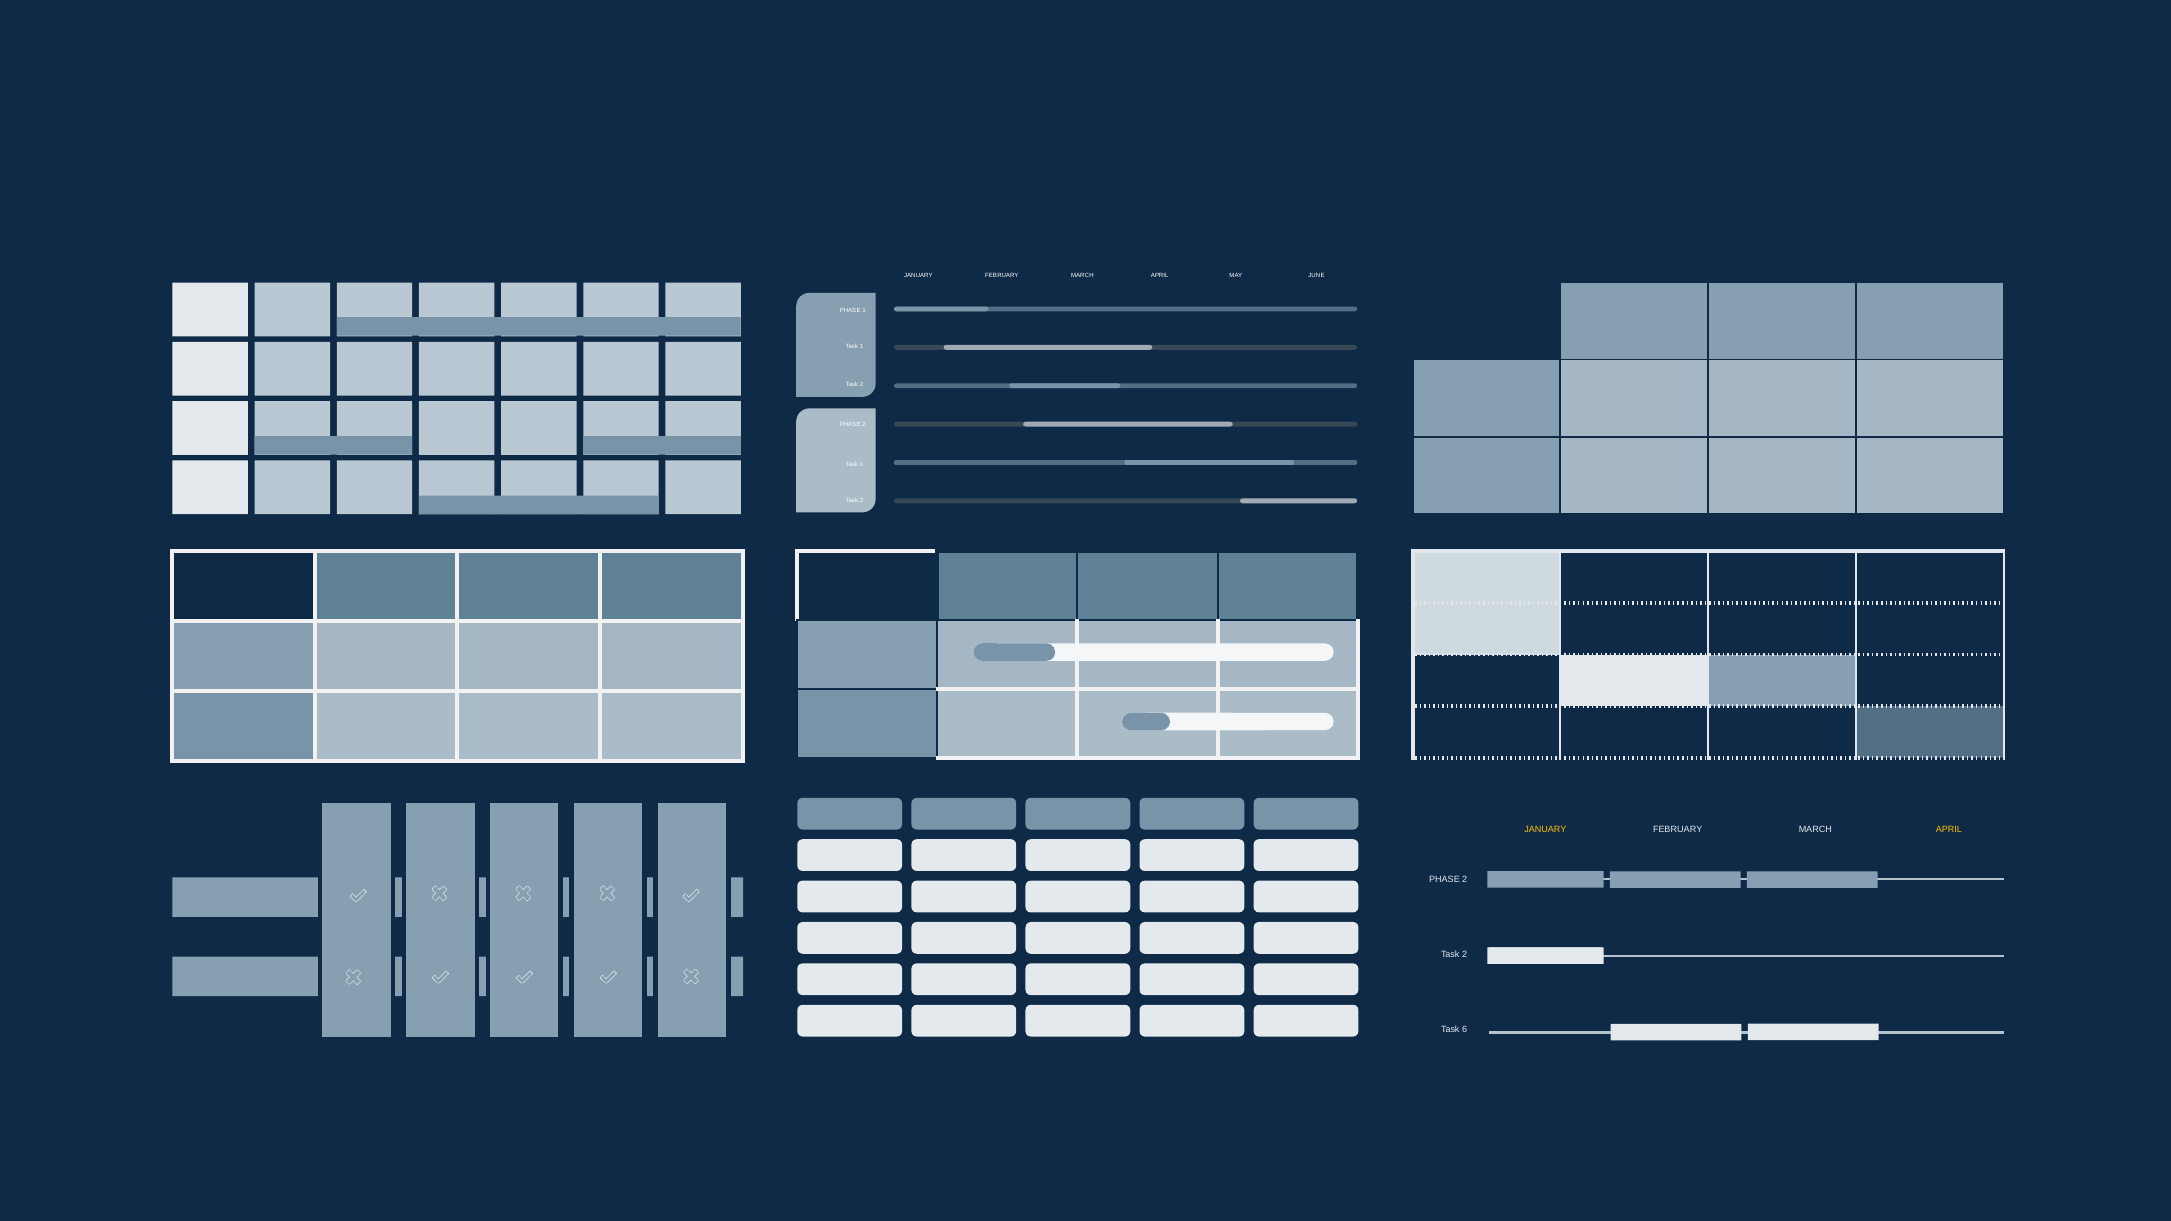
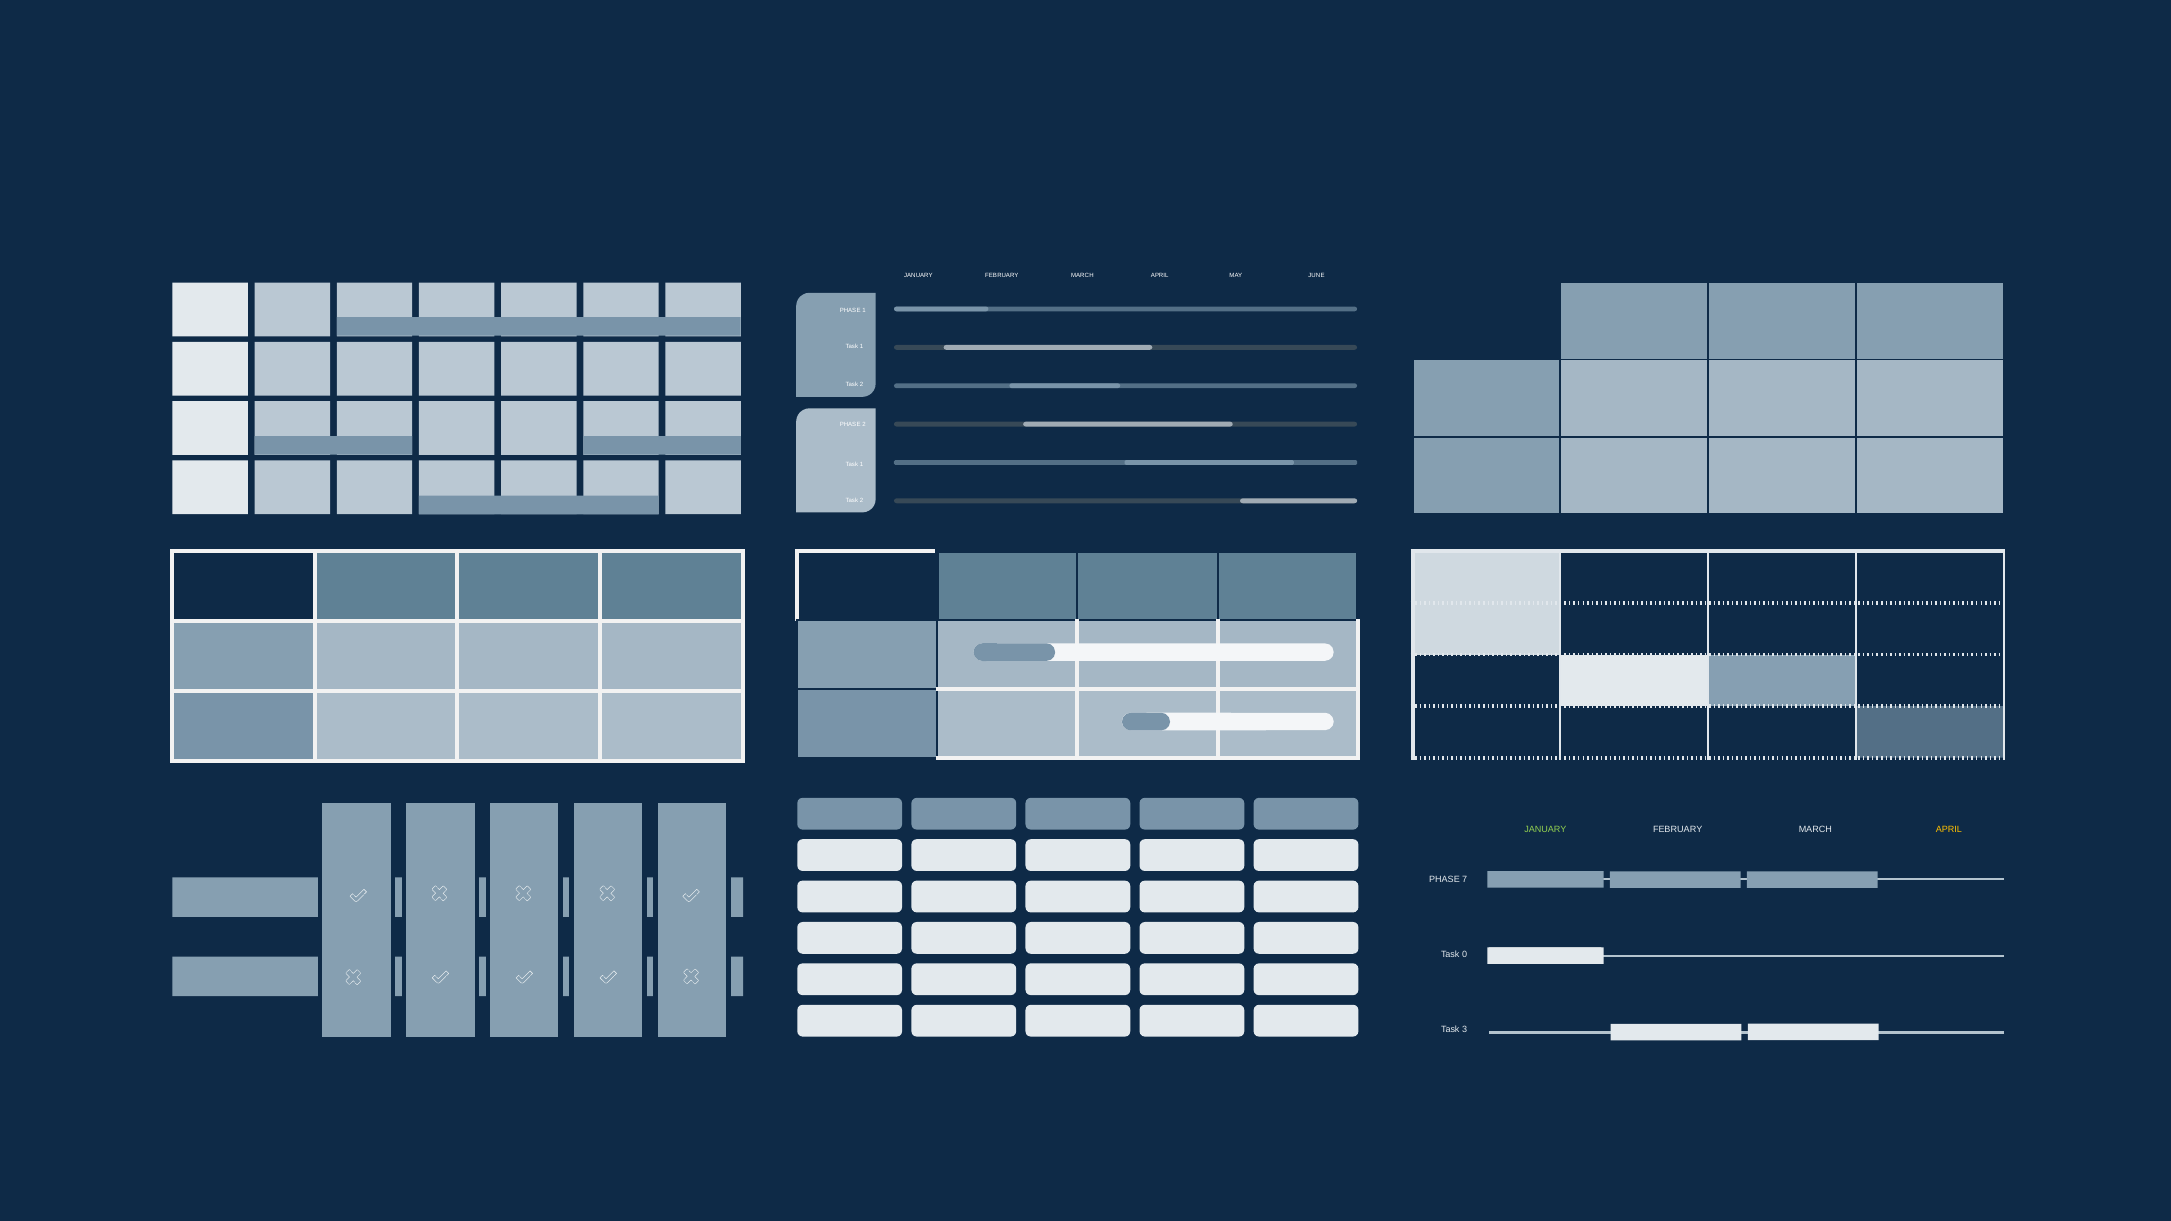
JANUARY at (1545, 830) colour: yellow -> light green
2 at (1465, 880): 2 -> 7
2 at (1465, 955): 2 -> 0
6: 6 -> 3
